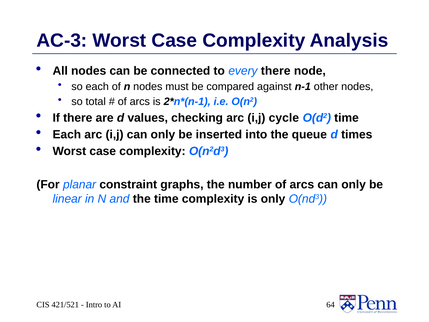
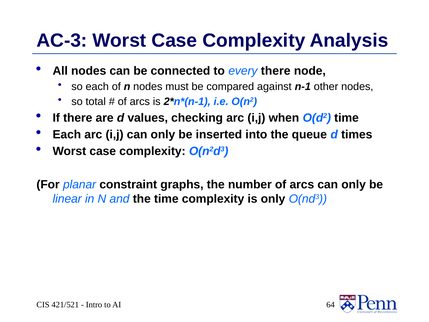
cycle: cycle -> when
